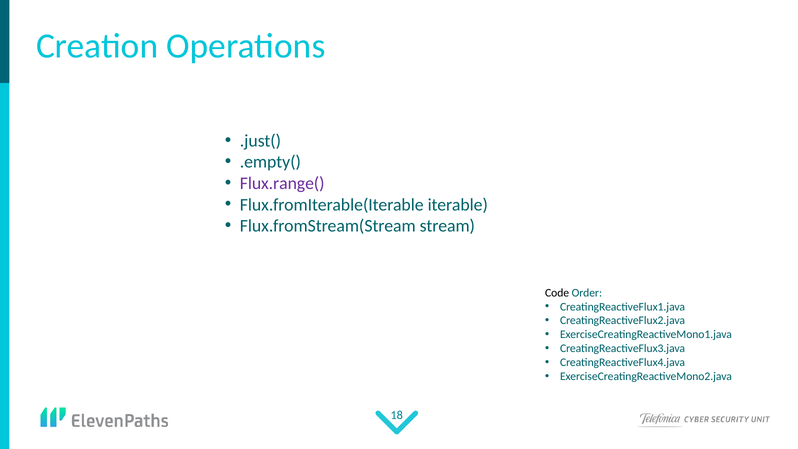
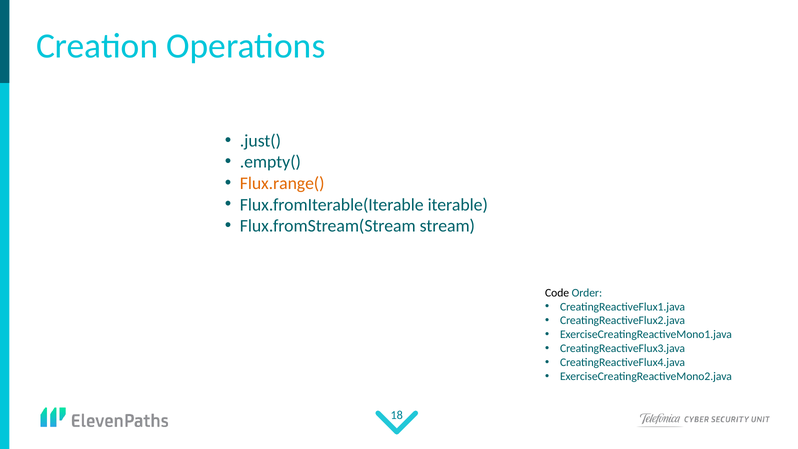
Flux.range( colour: purple -> orange
